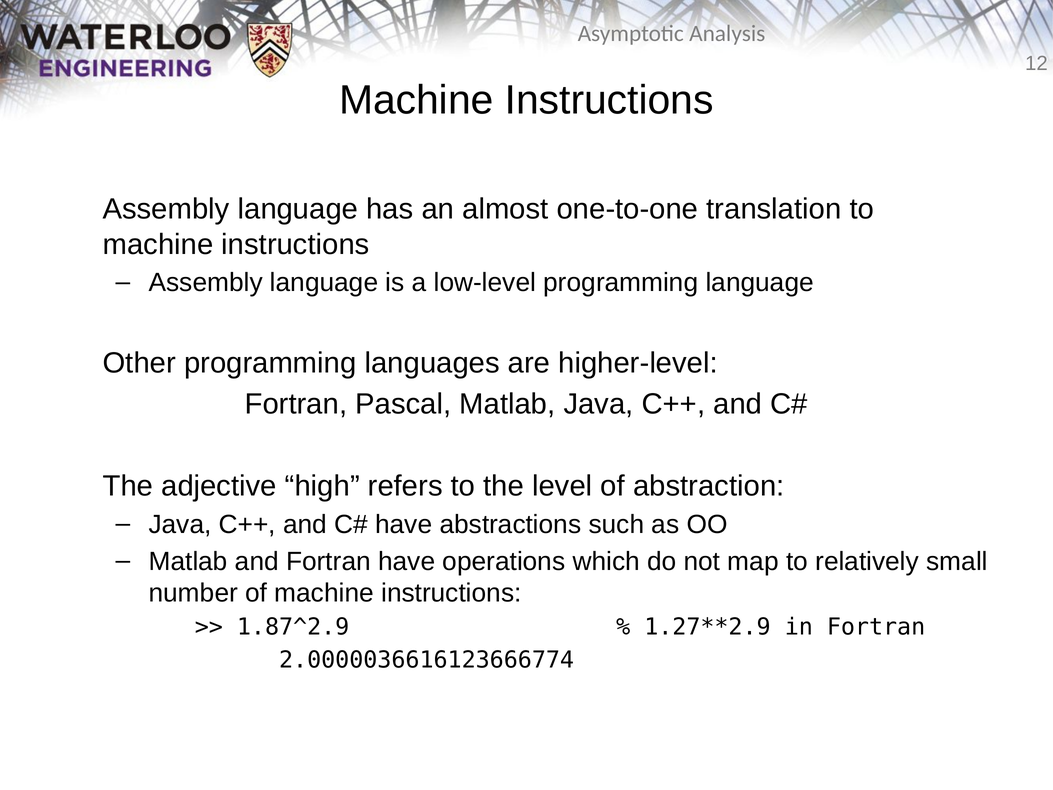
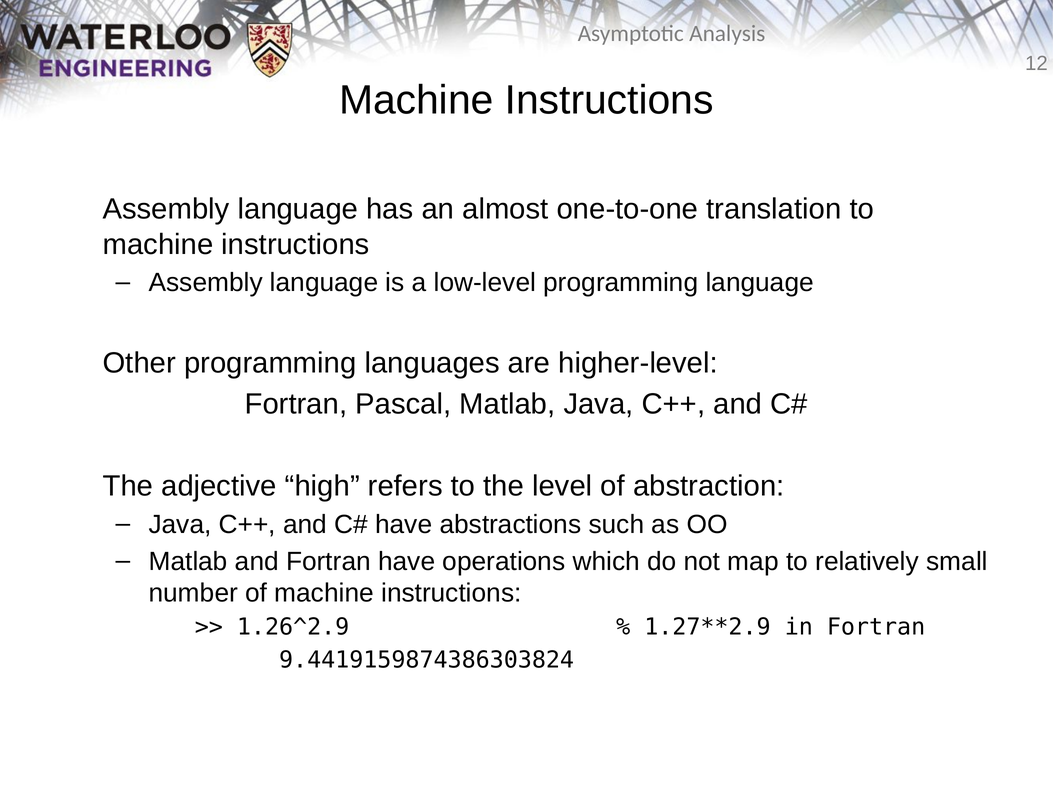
1.87^2.9: 1.87^2.9 -> 1.26^2.9
2.0000036616123666774: 2.0000036616123666774 -> 9.4419159874386303824
